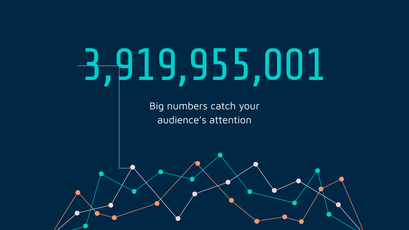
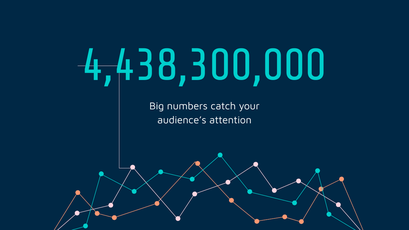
3,919,955,001: 3,919,955,001 -> 4,438,300,000
